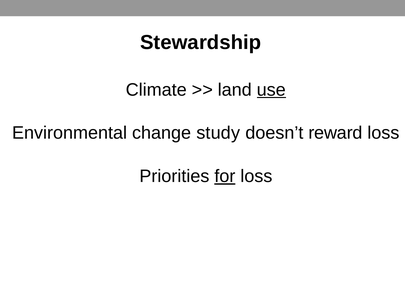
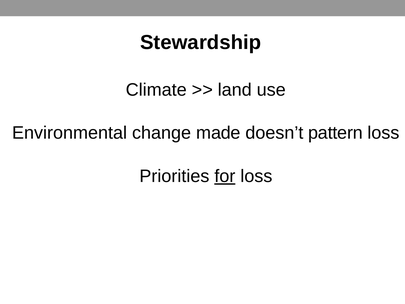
use underline: present -> none
study: study -> made
reward: reward -> pattern
